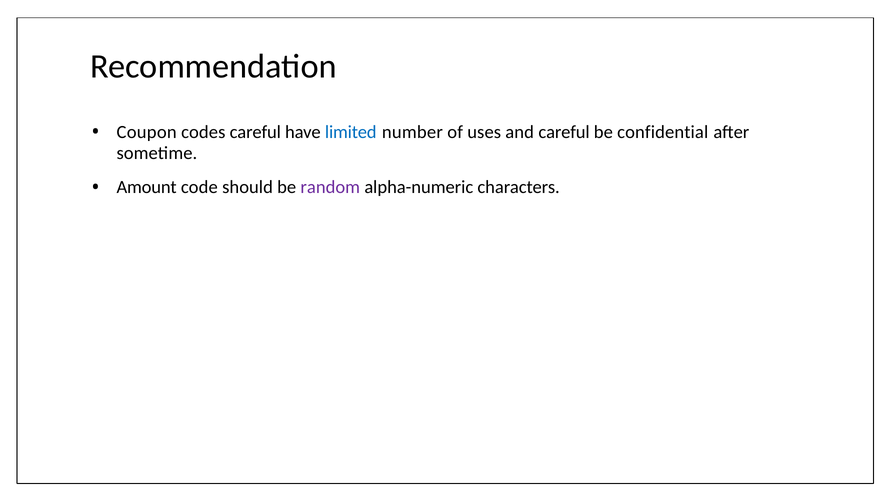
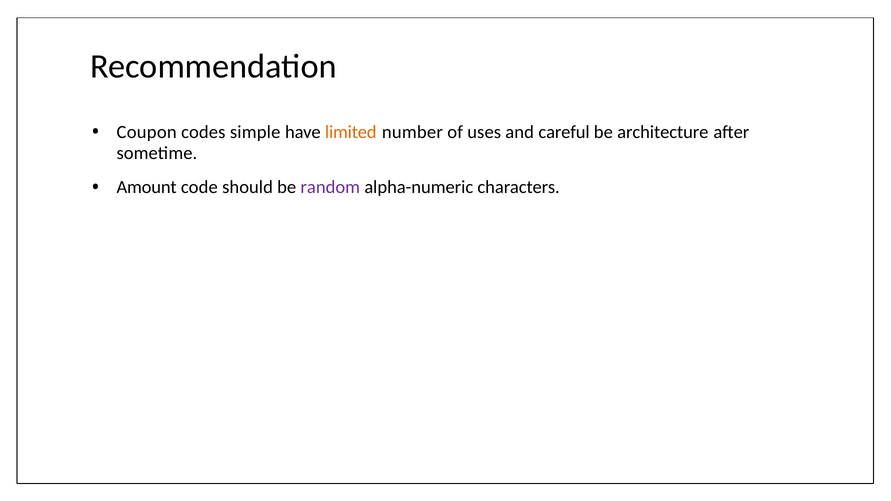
codes careful: careful -> simple
limited colour: blue -> orange
confidential: confidential -> architecture
